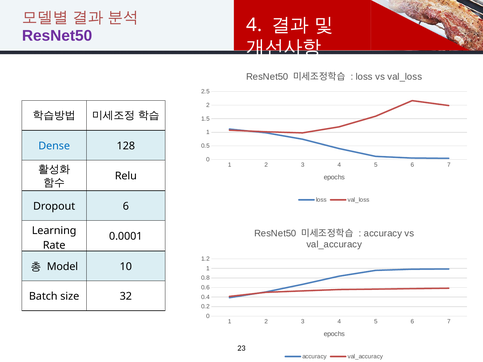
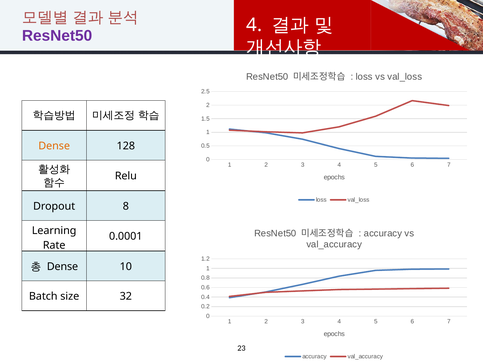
Dense at (54, 146) colour: blue -> orange
Dropout 6: 6 -> 8
Model at (62, 267): Model -> Dense
